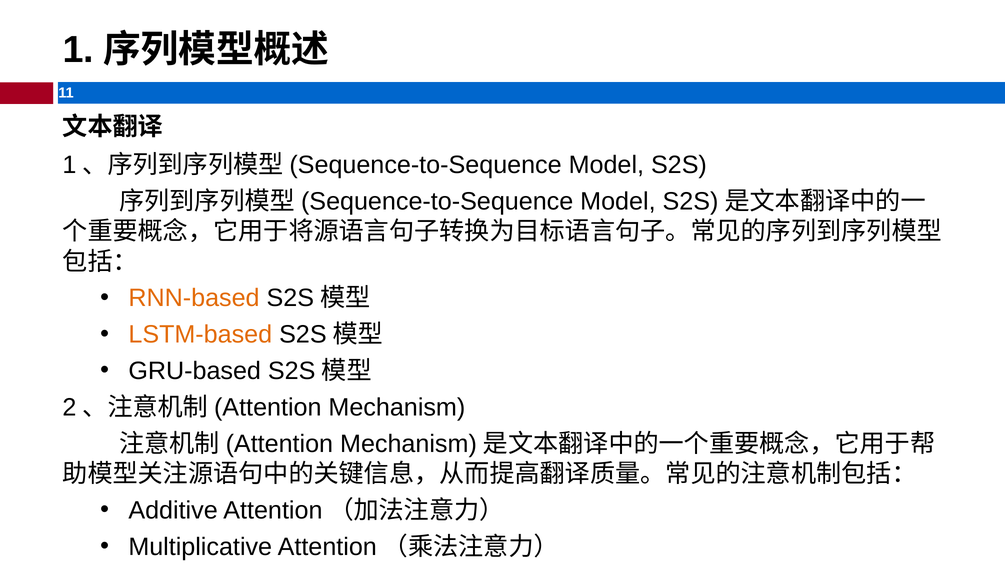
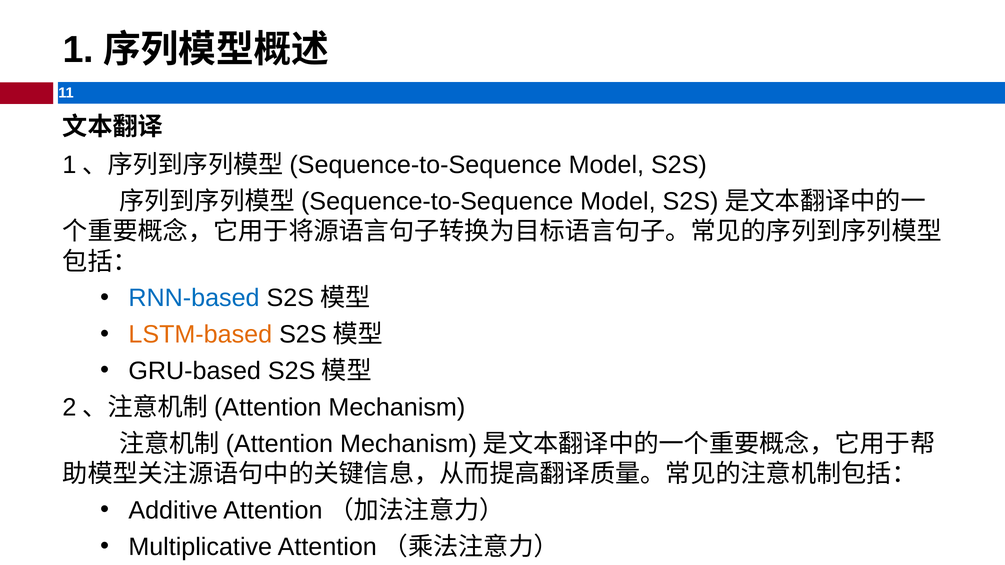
RNN-based colour: orange -> blue
